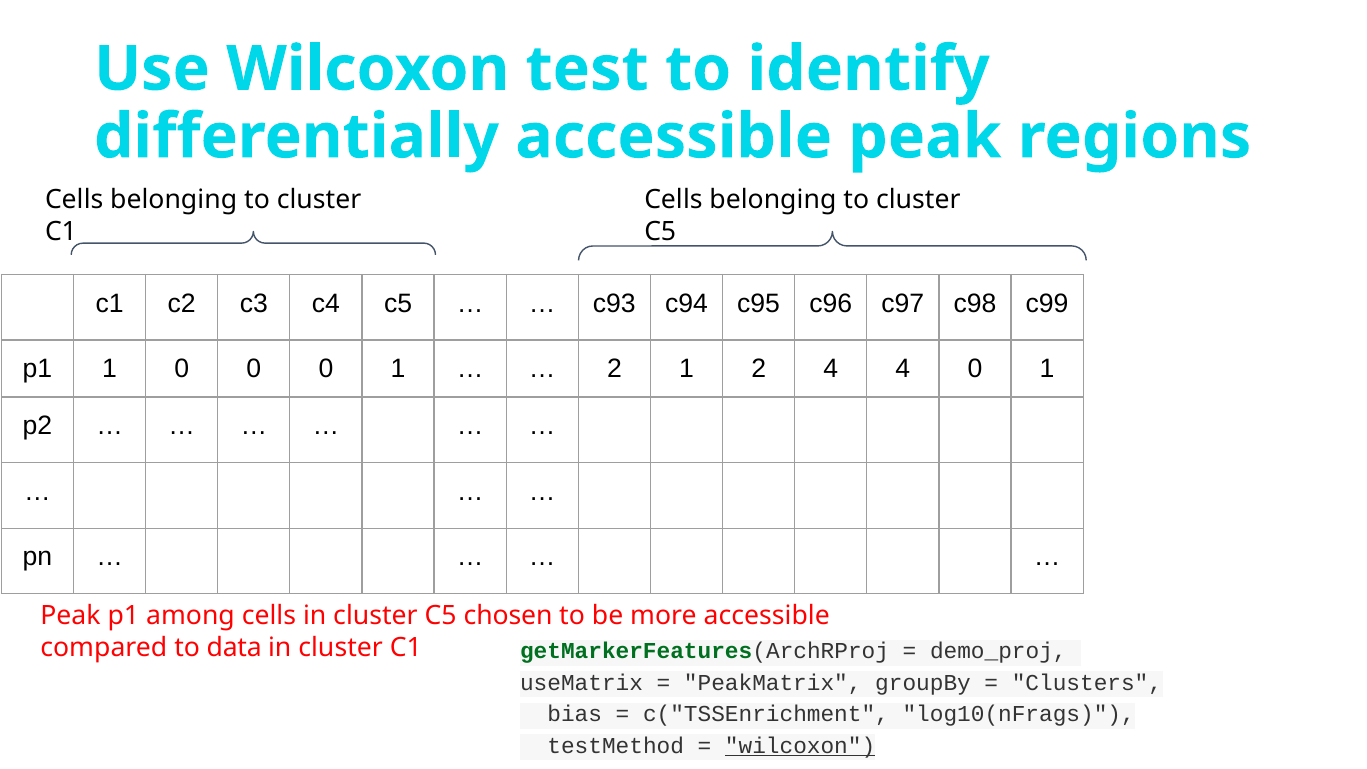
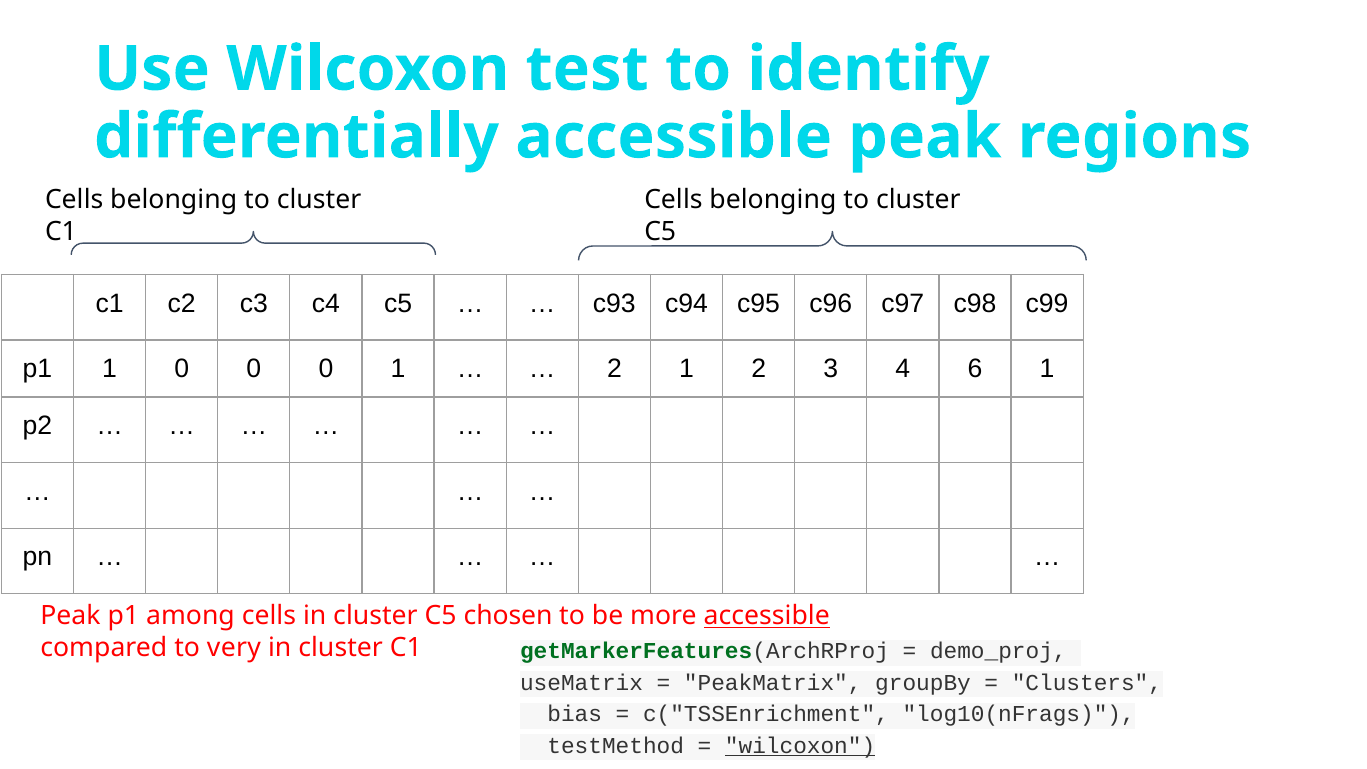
2 4: 4 -> 3
4 0: 0 -> 6
accessible at (767, 616) underline: none -> present
data: data -> very
